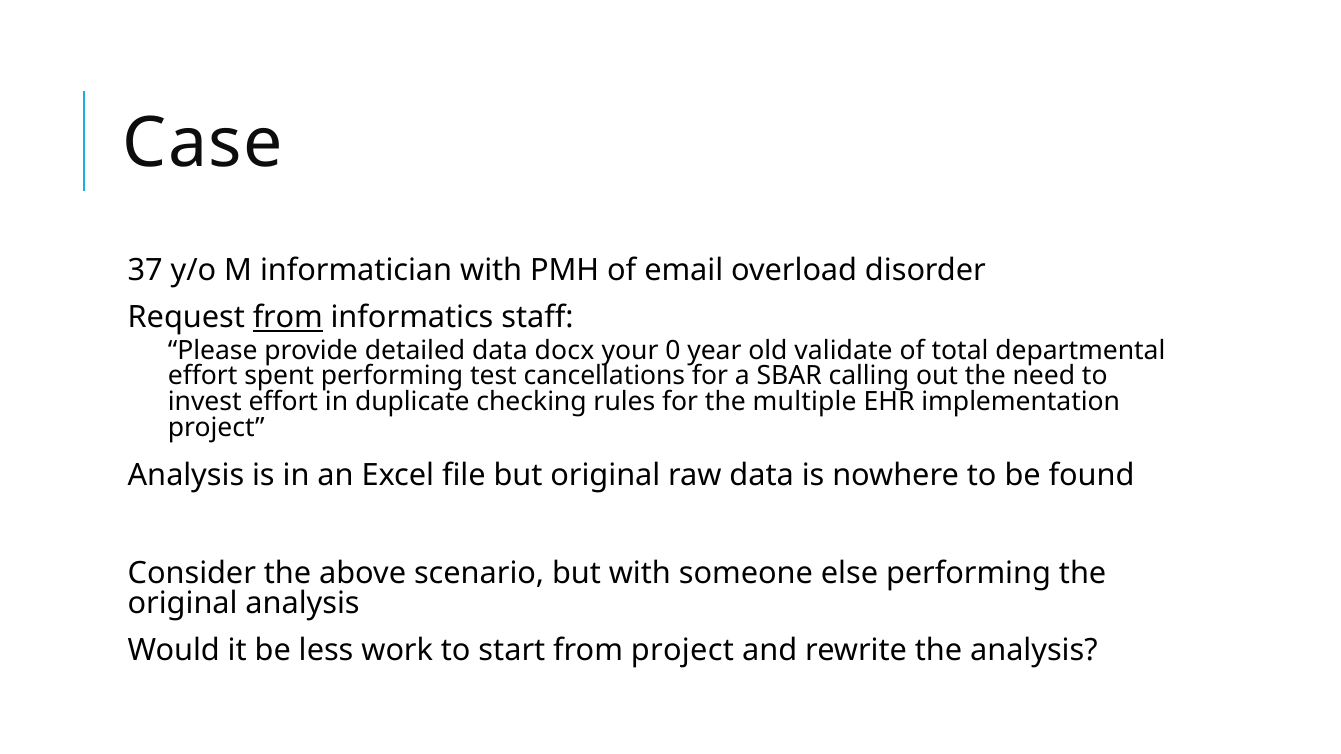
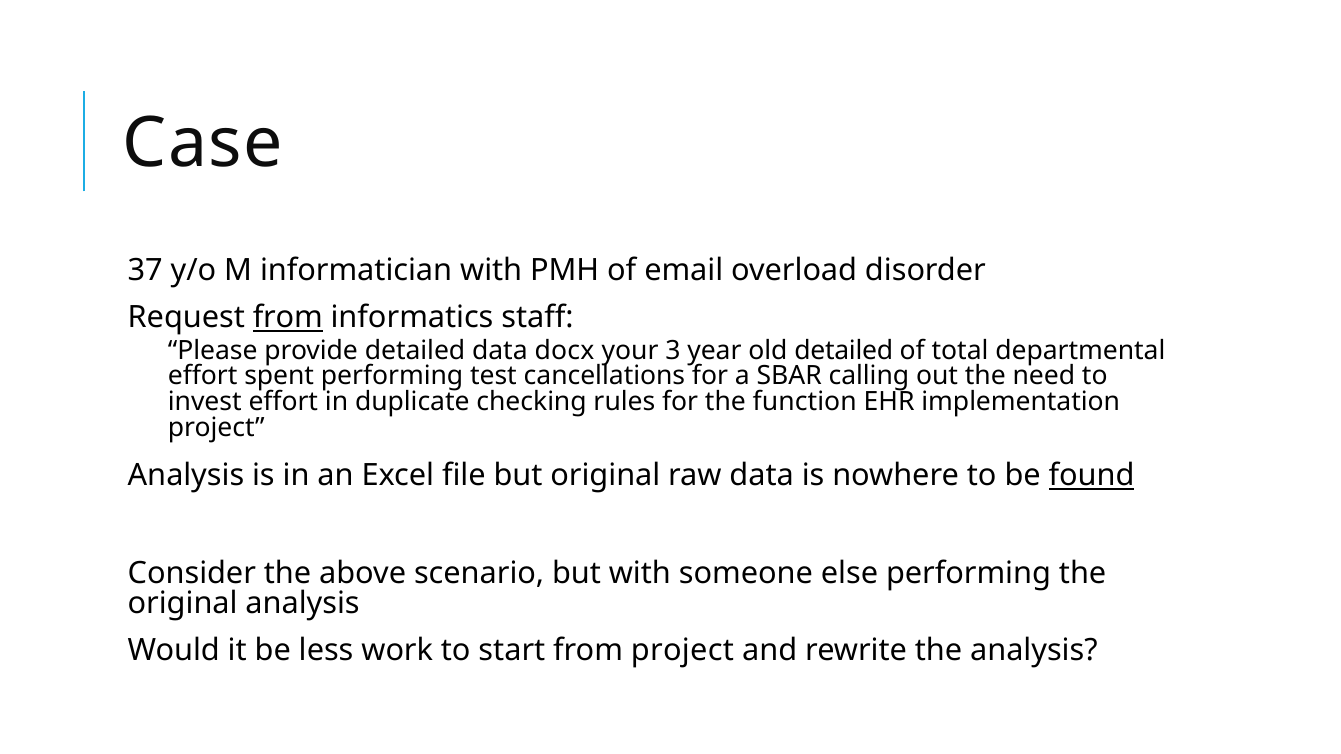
0: 0 -> 3
old validate: validate -> detailed
multiple: multiple -> function
found underline: none -> present
